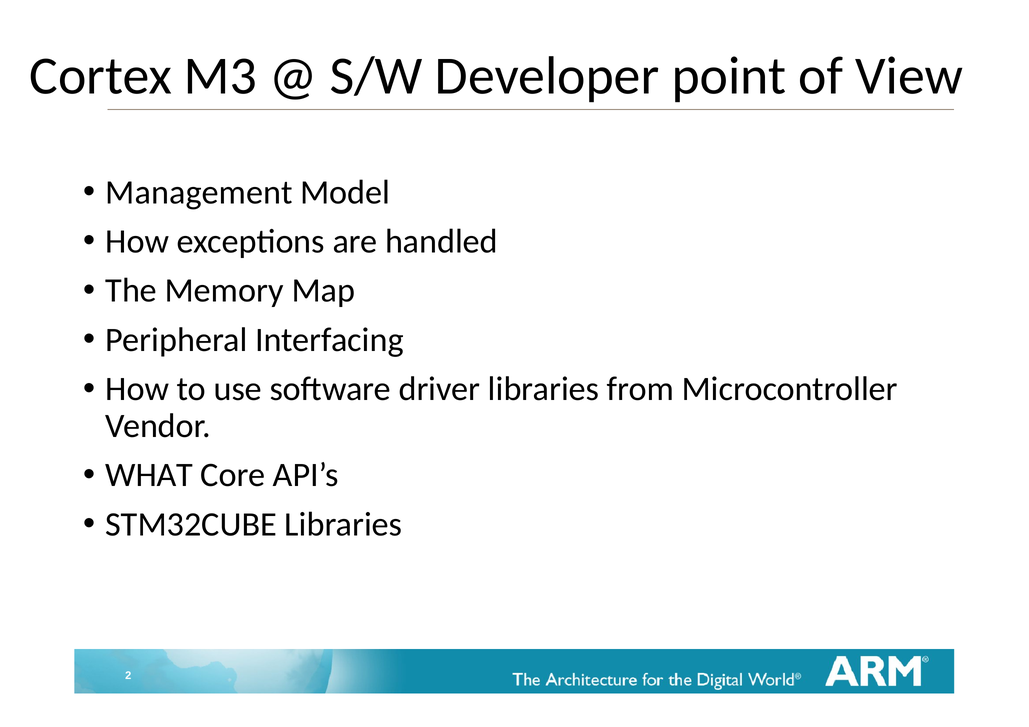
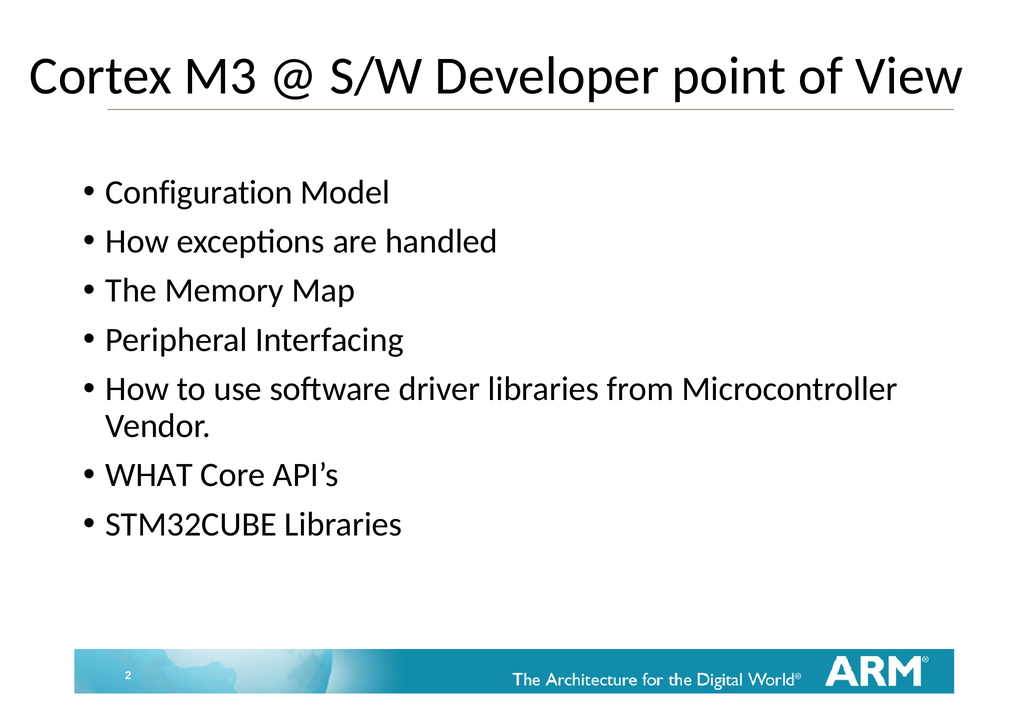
Management: Management -> Configuration
